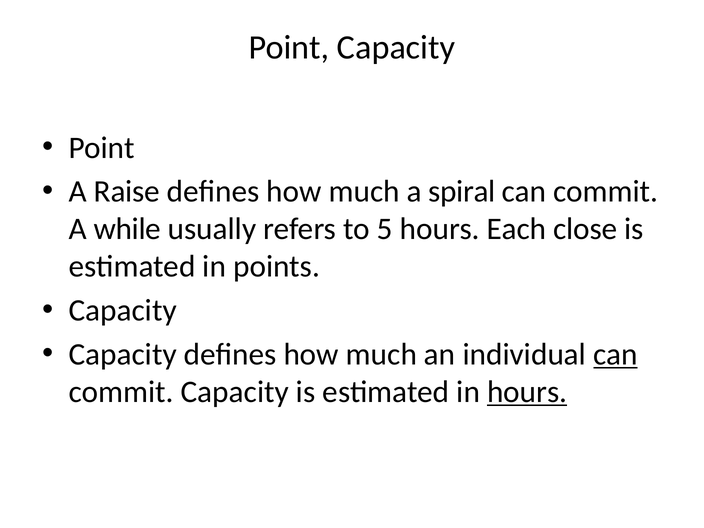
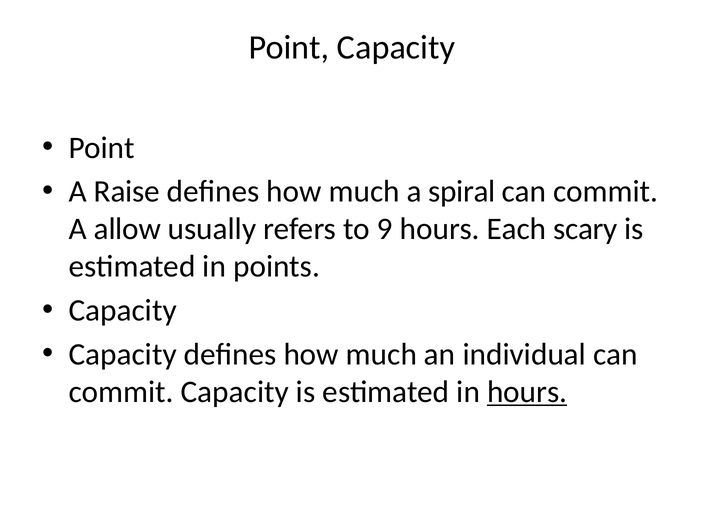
while: while -> allow
5: 5 -> 9
close: close -> scary
can at (615, 354) underline: present -> none
